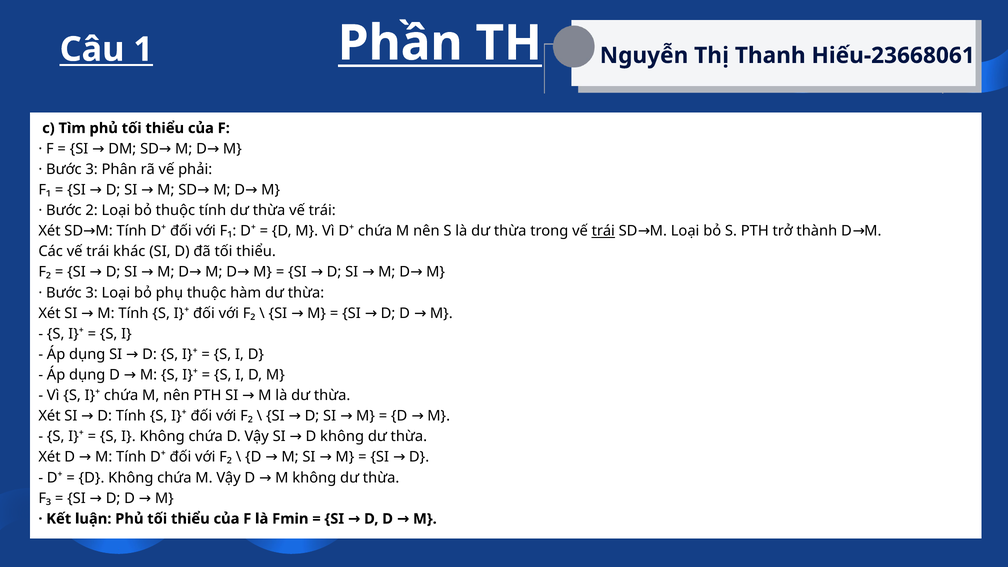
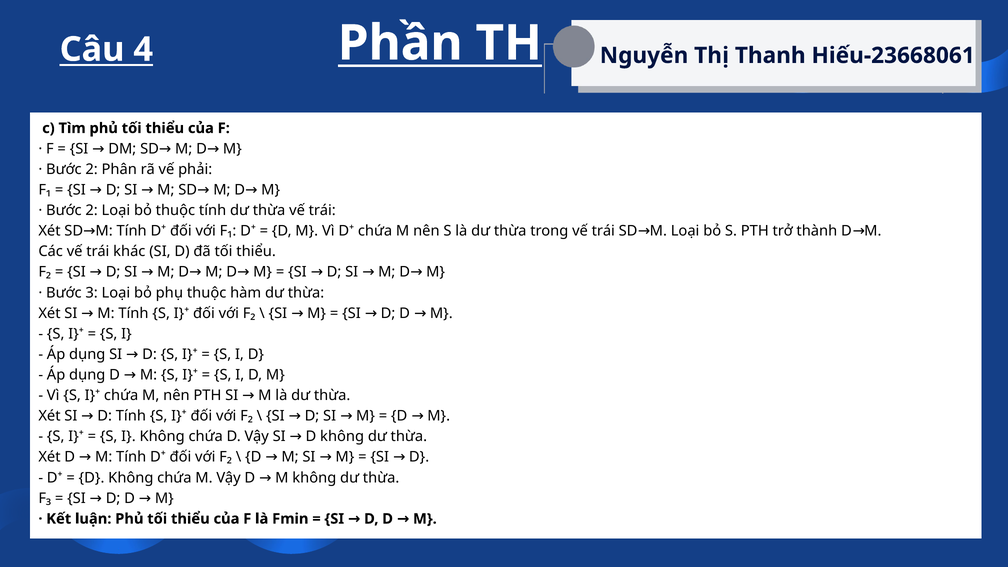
1: 1 -> 4
3 at (92, 169): 3 -> 2
trái at (603, 231) underline: present -> none
